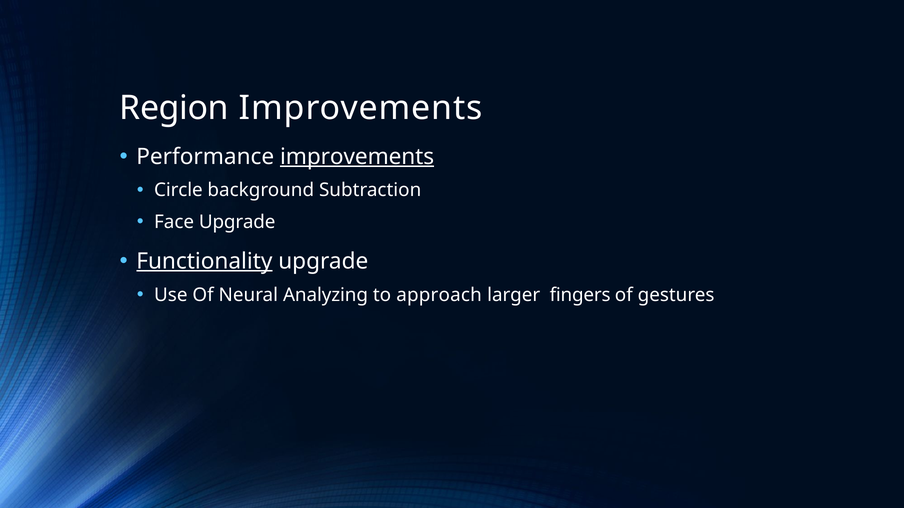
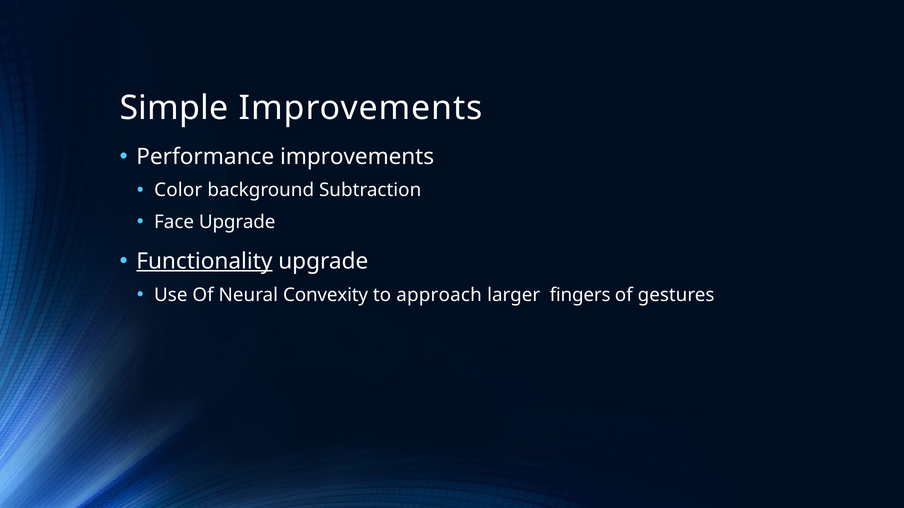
Region: Region -> Simple
improvements at (357, 157) underline: present -> none
Circle: Circle -> Color
Analyzing: Analyzing -> Convexity
